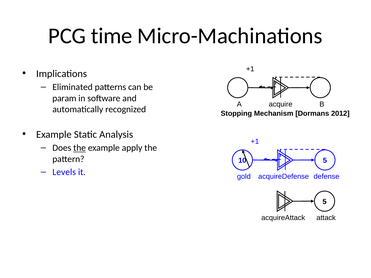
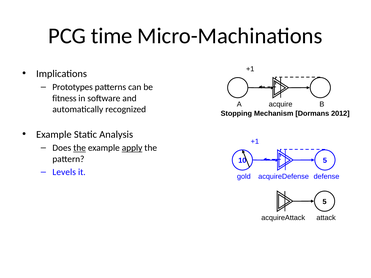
Eliminated: Eliminated -> Prototypes
param: param -> fitness
apply underline: none -> present
